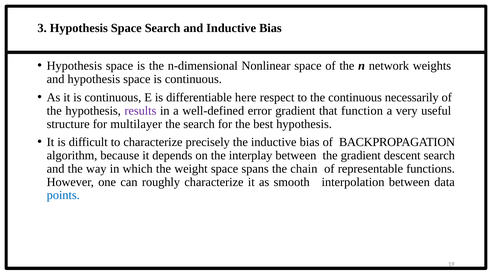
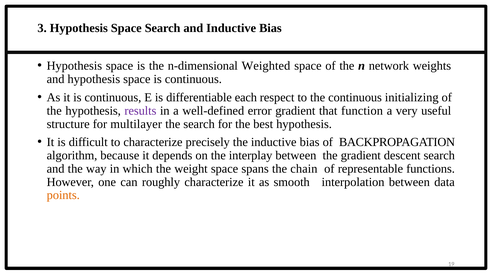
Nonlinear: Nonlinear -> Weighted
here: here -> each
necessarily: necessarily -> initializing
points colour: blue -> orange
